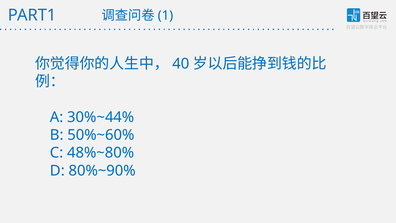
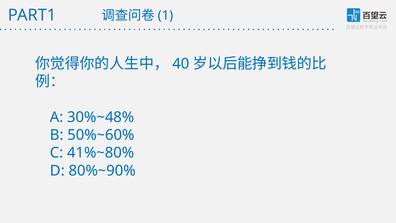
30%~44%: 30%~44% -> 30%~48%
48%~80%: 48%~80% -> 41%~80%
